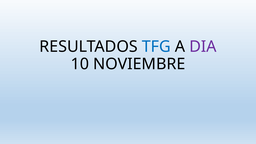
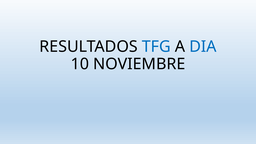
DIA colour: purple -> blue
